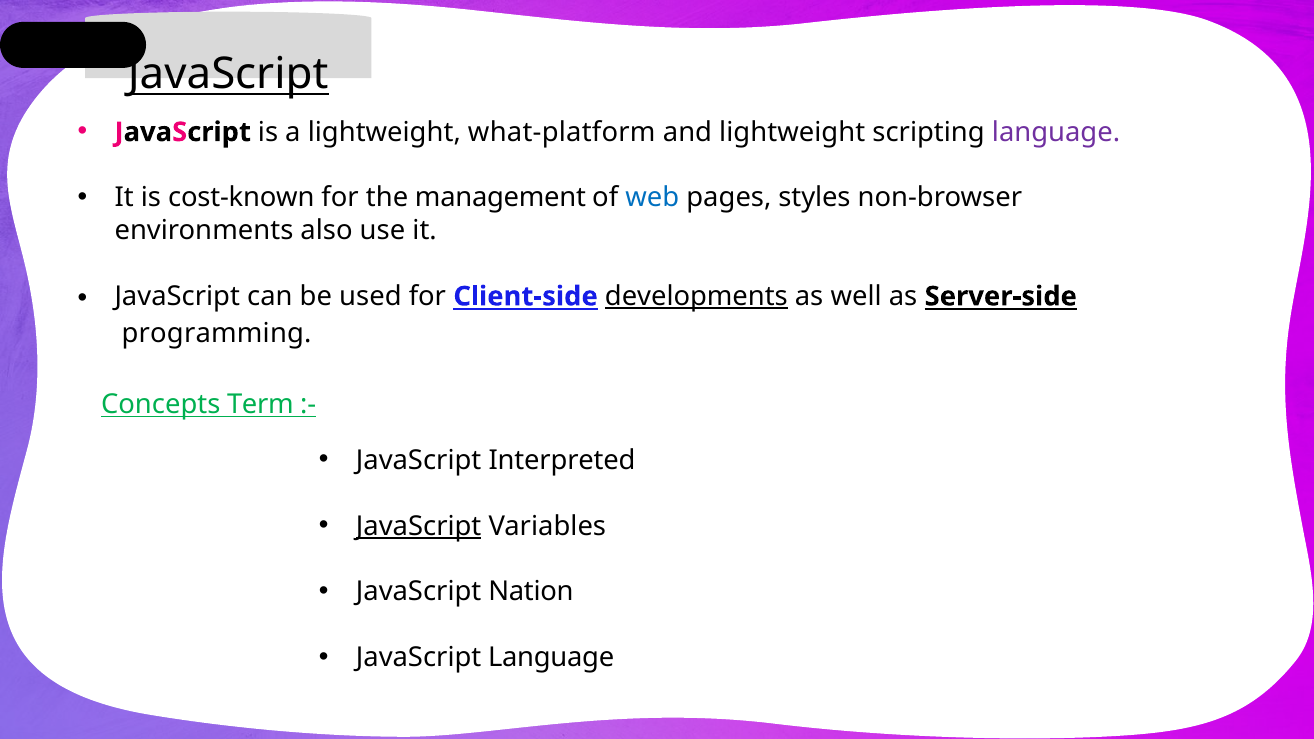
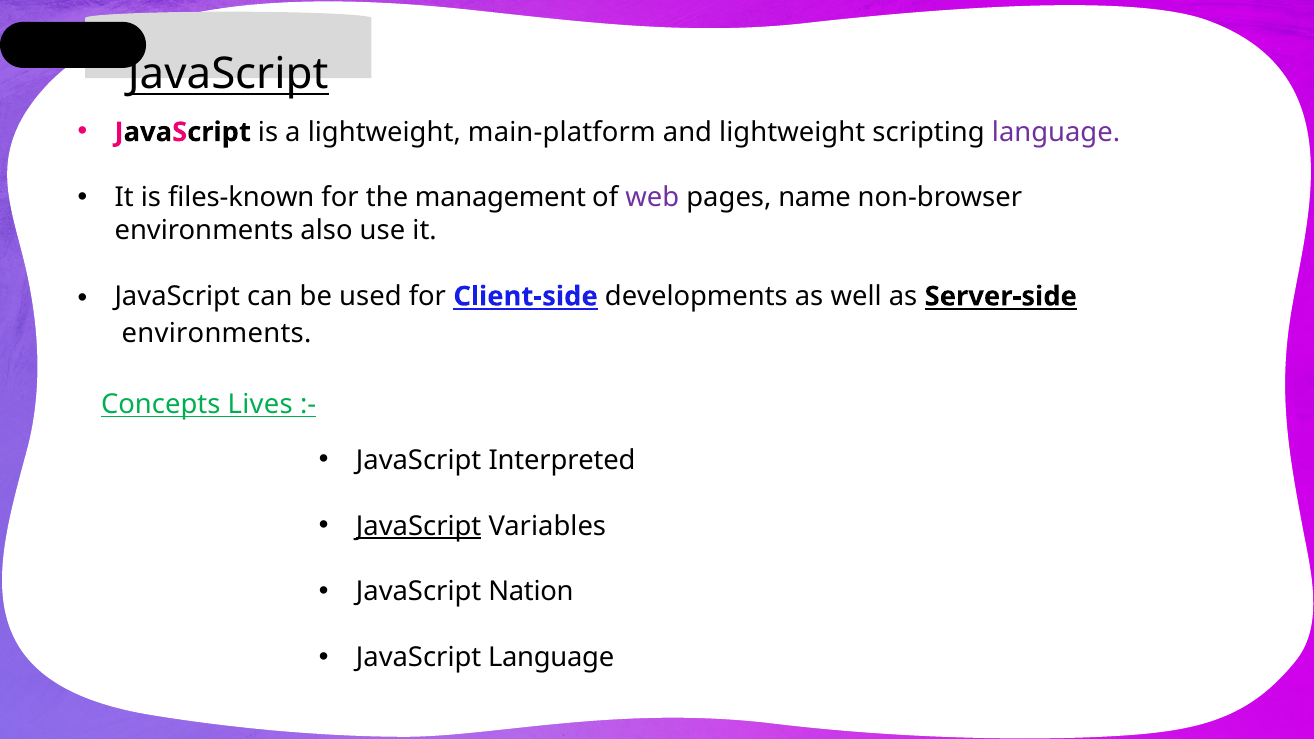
what-platform: what-platform -> main-platform
cost-known: cost-known -> files-known
web colour: blue -> purple
styles: styles -> name
developments underline: present -> none
programming at (217, 334): programming -> environments
Term: Term -> Lives
